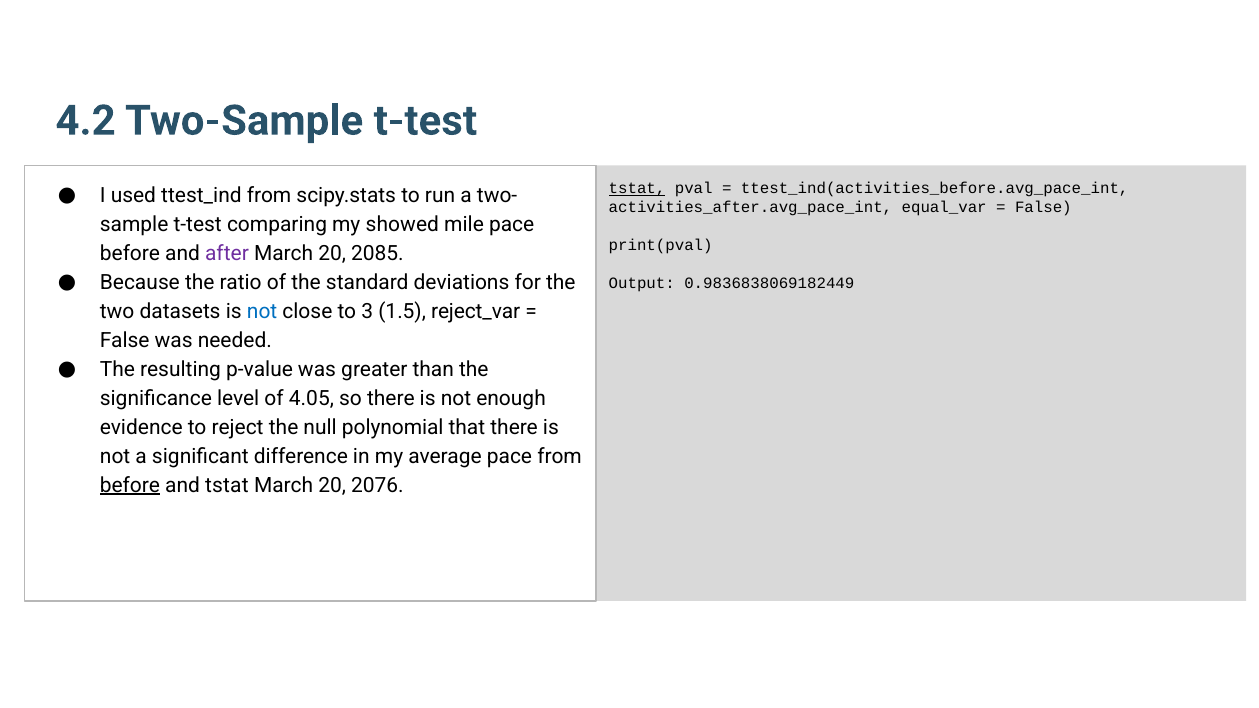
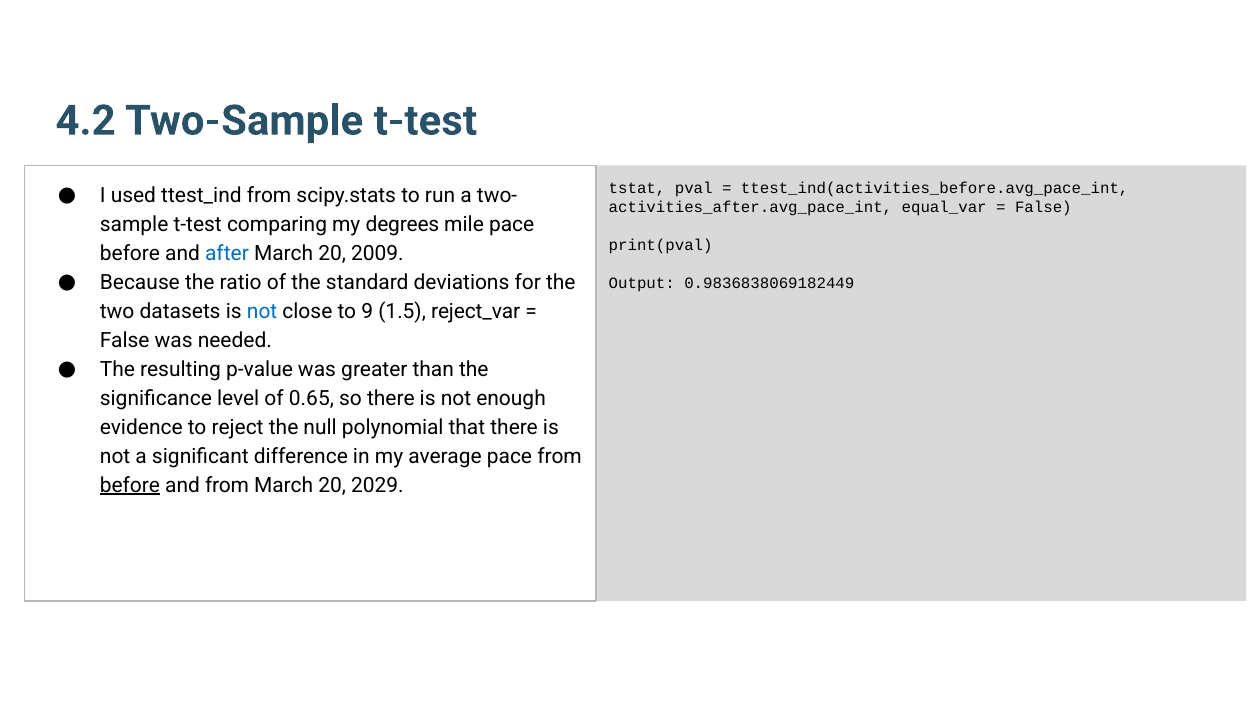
tstat at (637, 189) underline: present -> none
showed: showed -> degrees
after colour: purple -> blue
2085: 2085 -> 2009
3: 3 -> 9
4.05: 4.05 -> 0.65
and tstat: tstat -> from
2076: 2076 -> 2029
